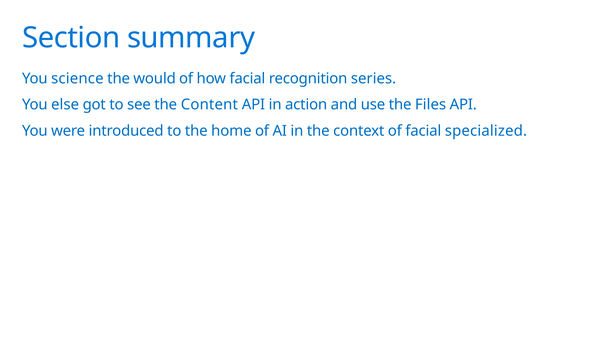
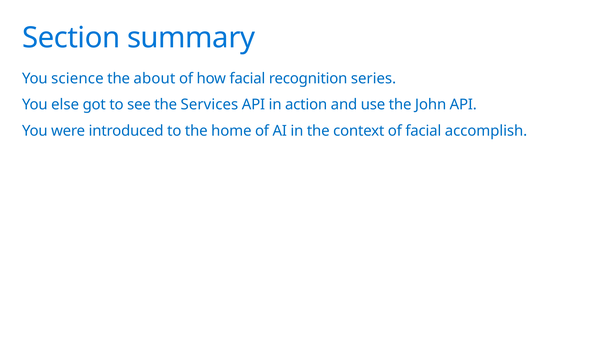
would: would -> about
Content: Content -> Services
Files: Files -> John
specialized: specialized -> accomplish
